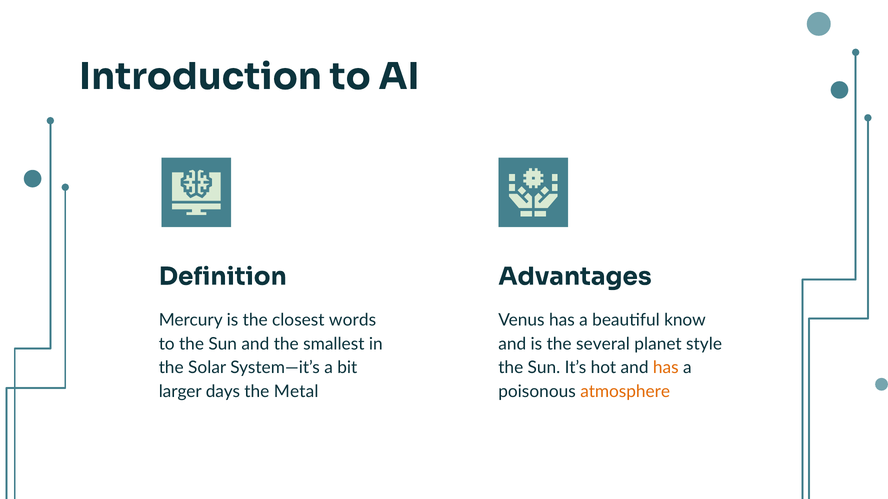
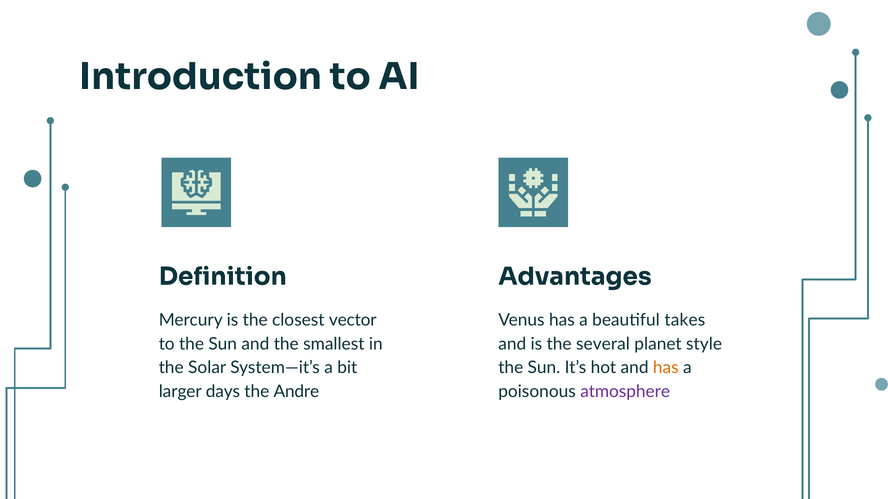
words: words -> vector
know: know -> takes
Metal: Metal -> Andre
atmosphere colour: orange -> purple
